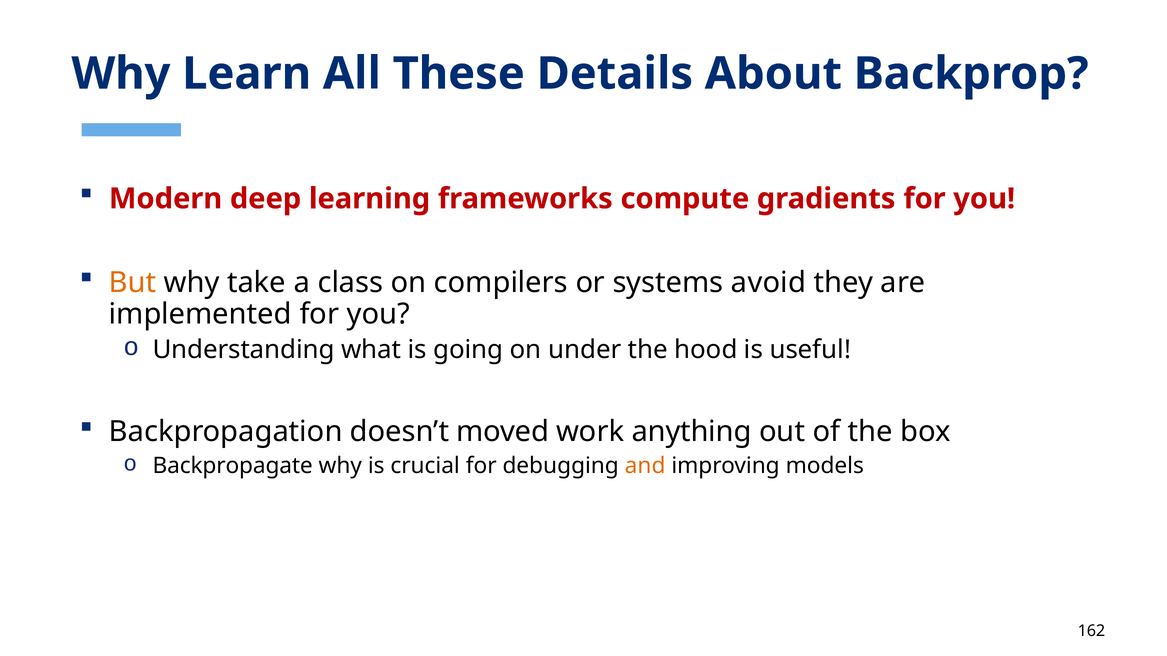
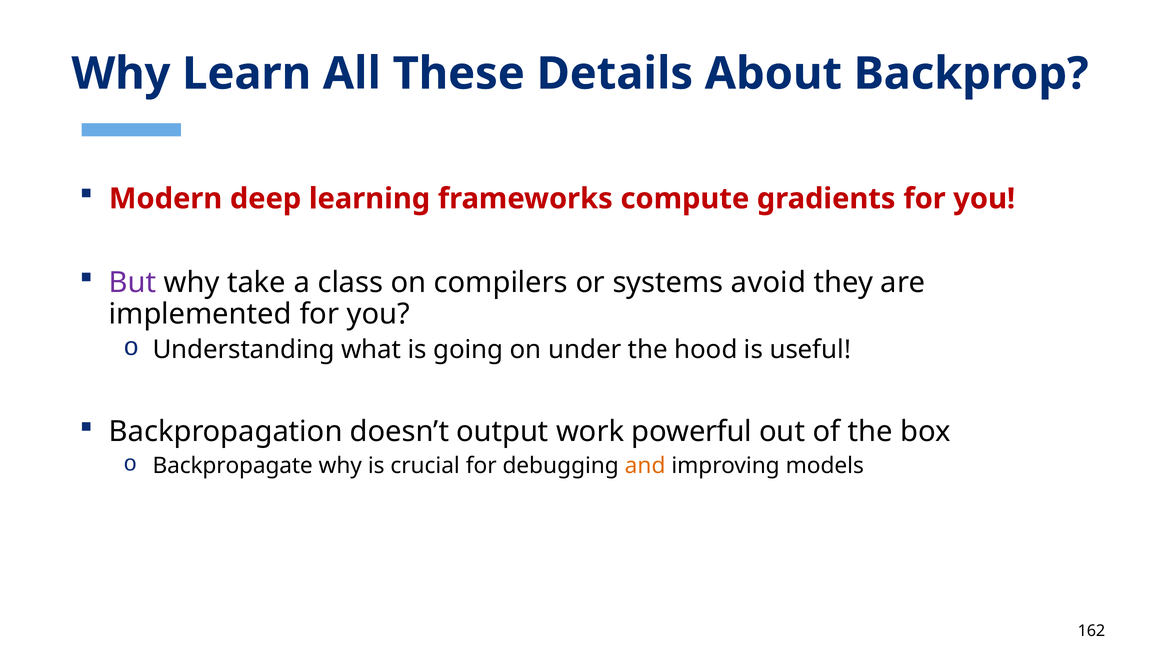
But colour: orange -> purple
moved: moved -> output
anything: anything -> powerful
